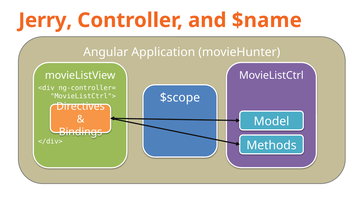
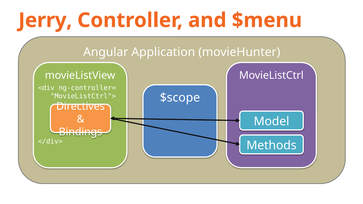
$name: $name -> $menu
